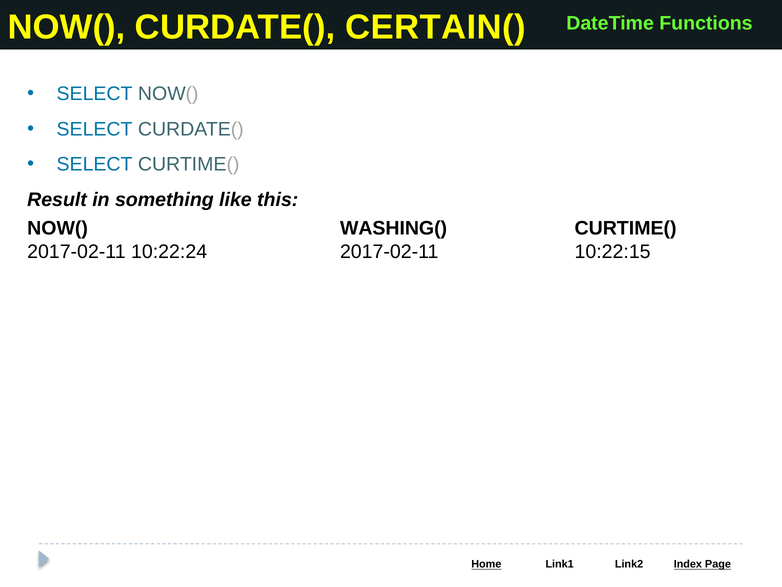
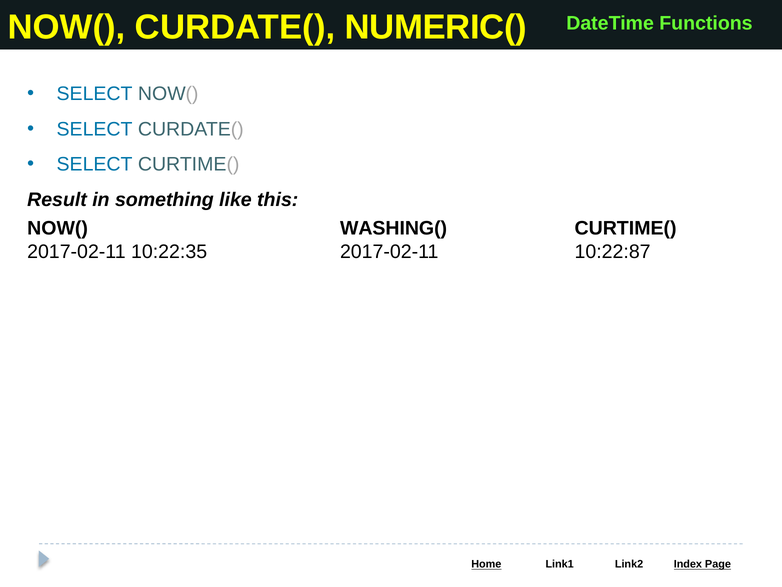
CERTAIN(: CERTAIN( -> NUMERIC(
10:22:24: 10:22:24 -> 10:22:35
10:22:15: 10:22:15 -> 10:22:87
